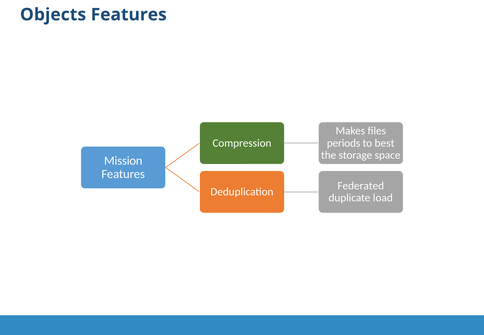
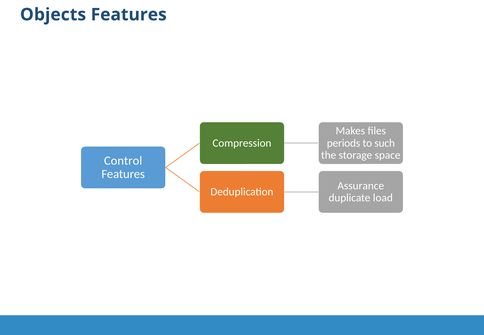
best: best -> such
Mission: Mission -> Control
Federated: Federated -> Assurance
